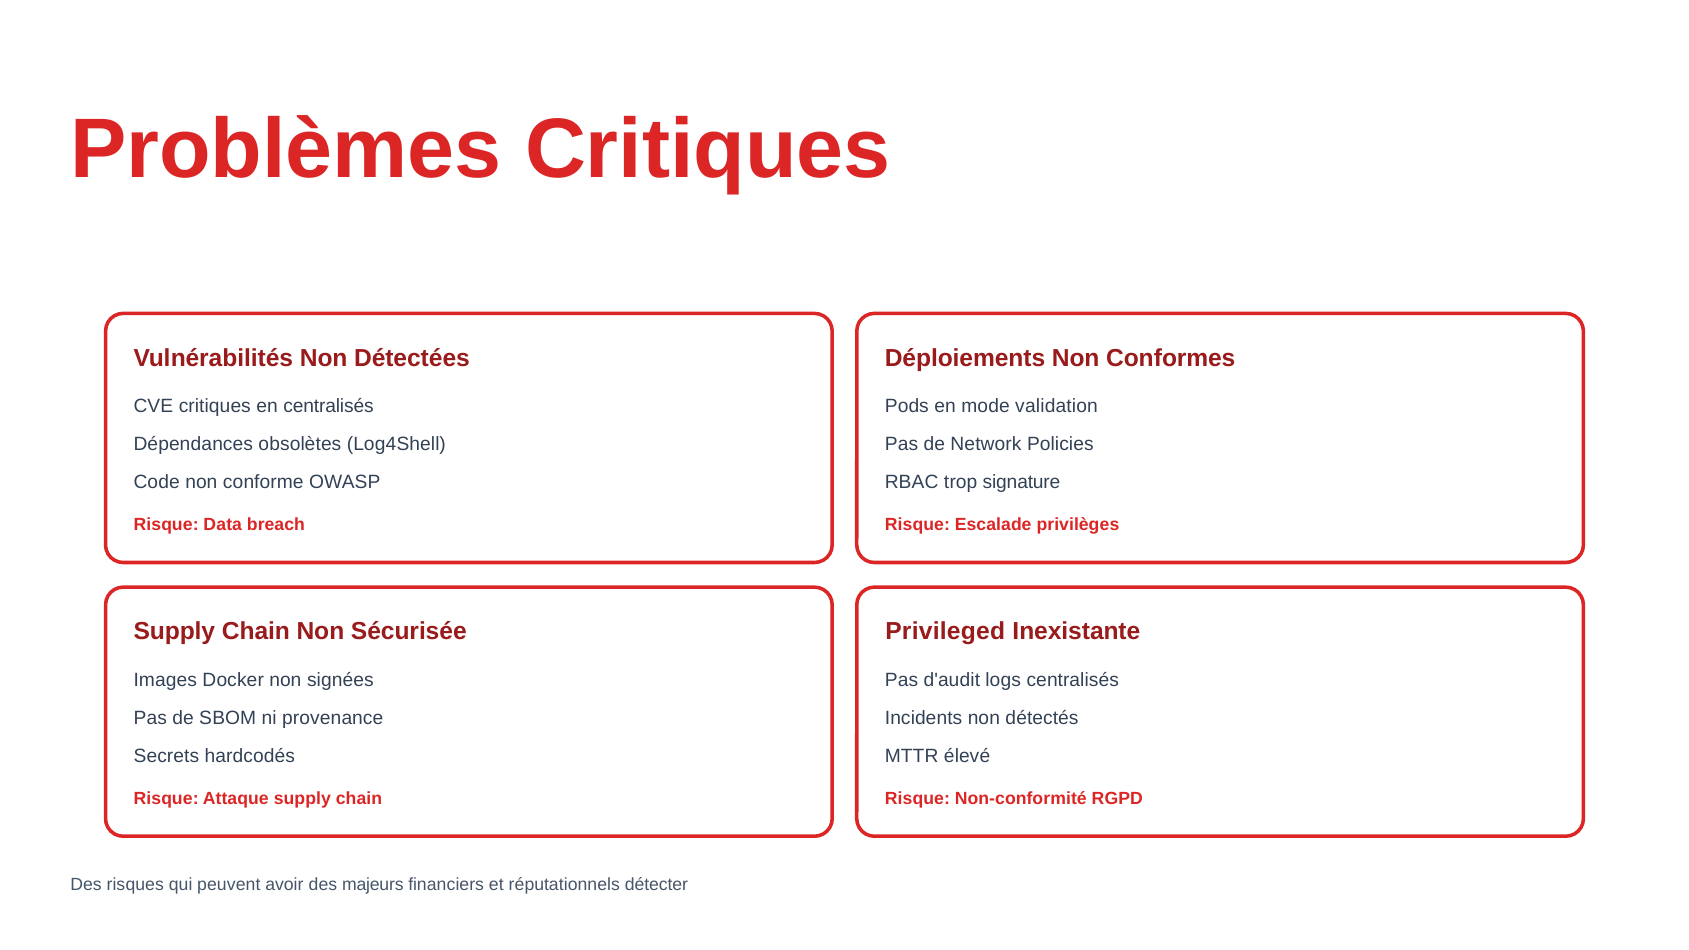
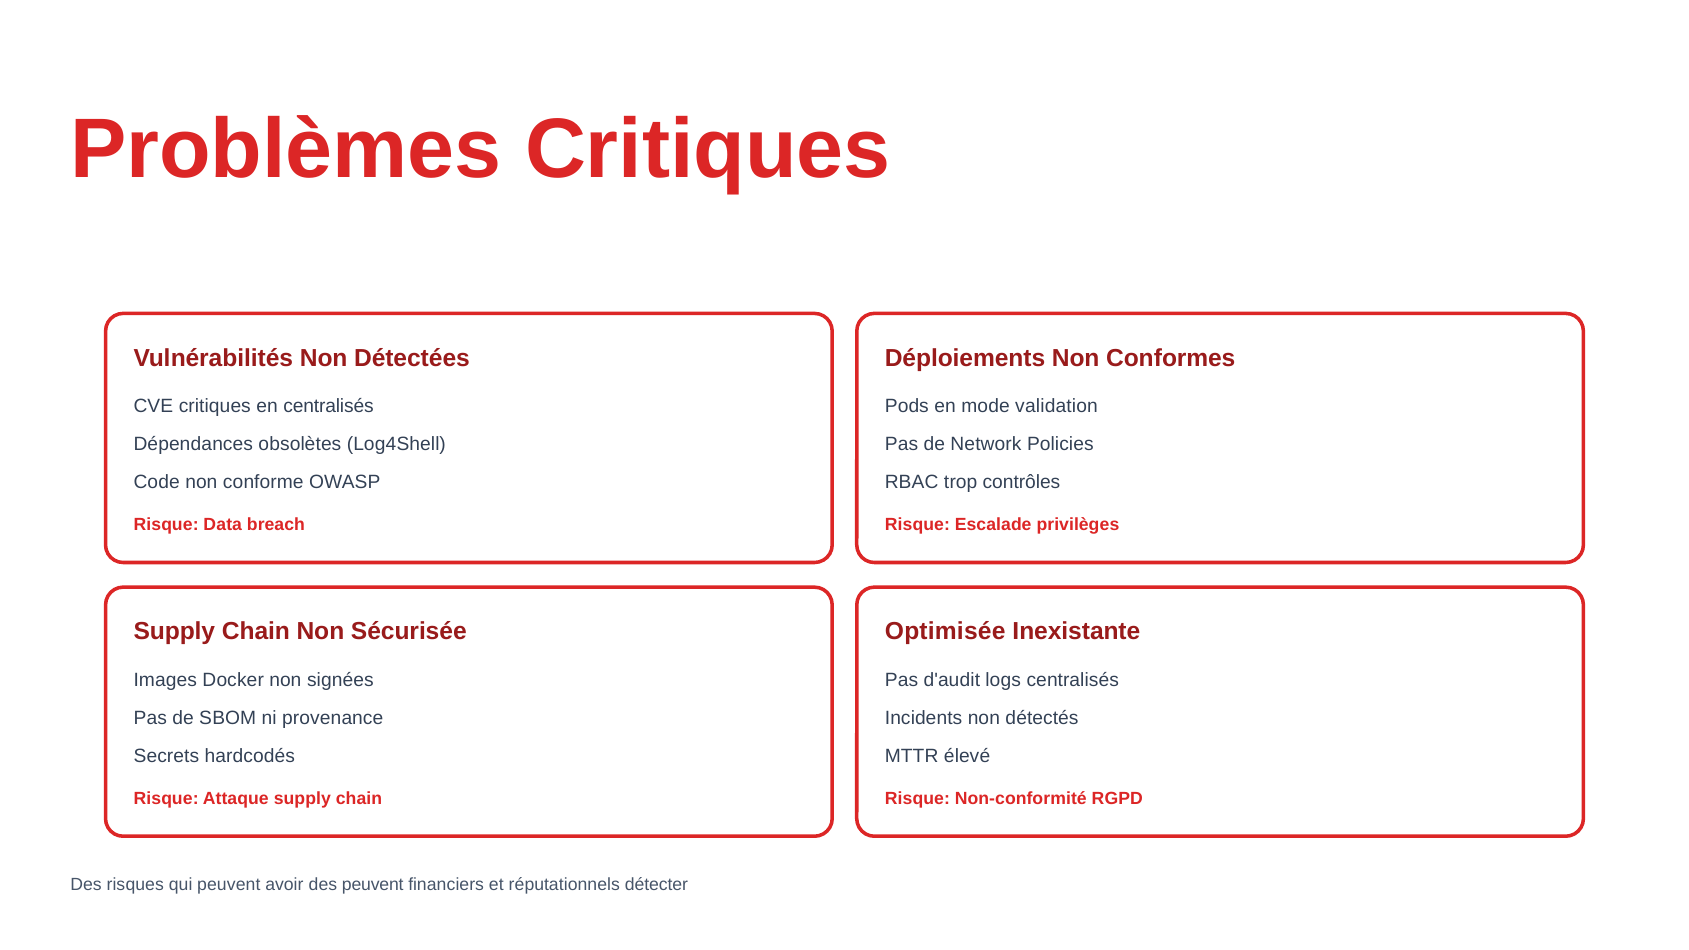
signature: signature -> contrôles
Privileged: Privileged -> Optimisée
majeurs at (373, 884): majeurs -> peuvent
